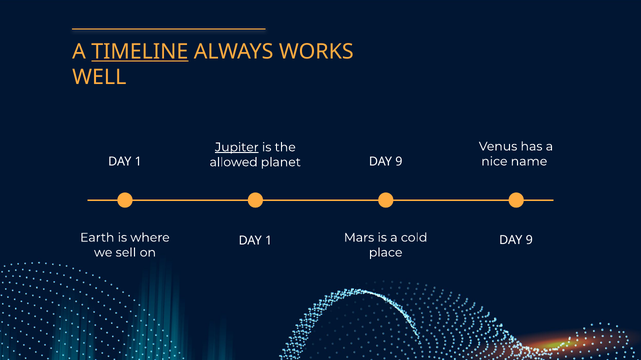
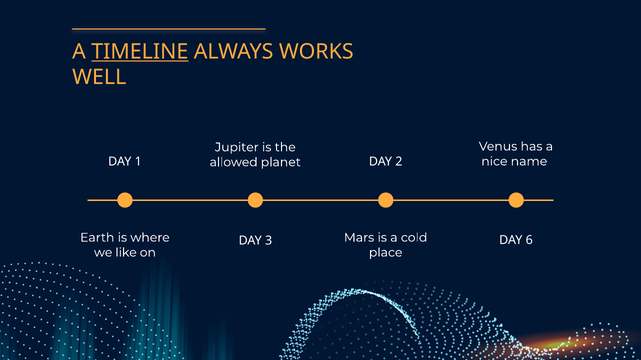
Jupiter underline: present -> none
9 at (399, 162): 9 -> 2
9 at (529, 240): 9 -> 6
1 at (269, 241): 1 -> 3
sell: sell -> like
